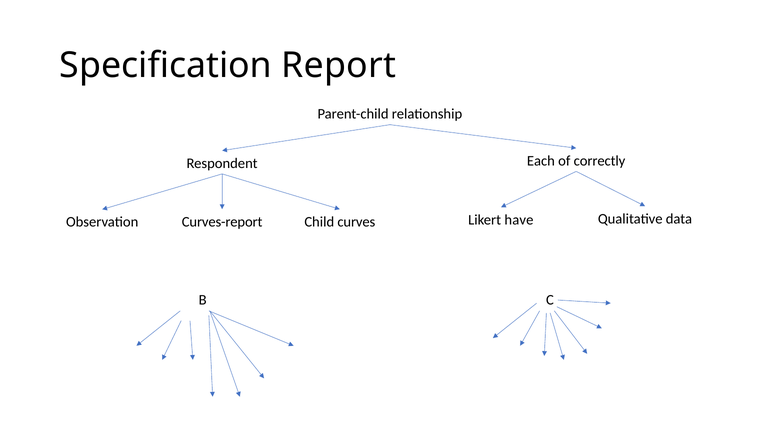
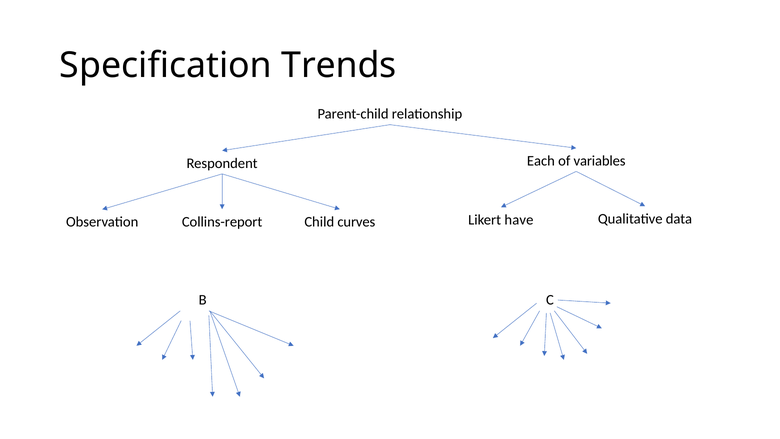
Report: Report -> Trends
correctly: correctly -> variables
Curves-report: Curves-report -> Collins-report
